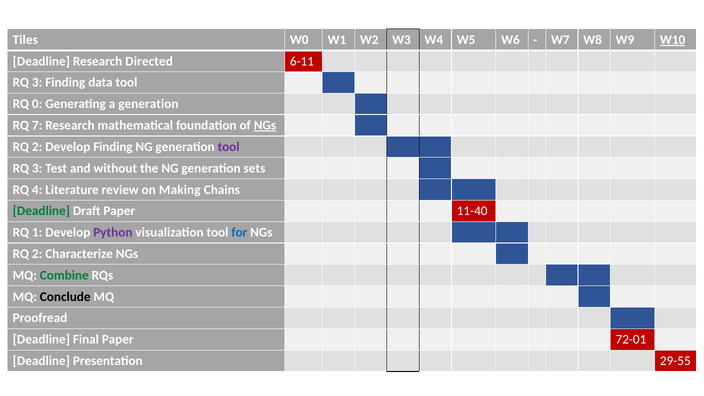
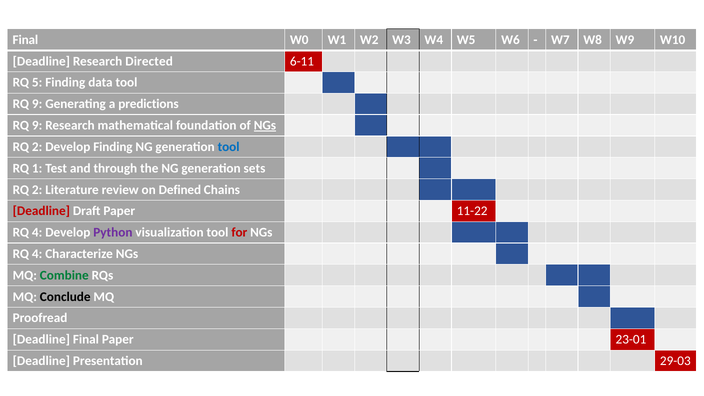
Tiles at (25, 40): Tiles -> Final
W10 underline: present -> none
3 at (37, 83): 3 -> 5
0 at (37, 104): 0 -> 9
a generation: generation -> predictions
7 at (37, 125): 7 -> 9
tool at (229, 147) colour: purple -> blue
3 at (37, 168): 3 -> 1
without: without -> through
4 at (37, 190): 4 -> 2
Making: Making -> Defined
Deadline at (41, 211) colour: green -> red
11-40: 11-40 -> 11-22
1 at (37, 232): 1 -> 4
for colour: blue -> red
2 at (37, 254): 2 -> 4
72-01: 72-01 -> 23-01
29-55: 29-55 -> 29-03
